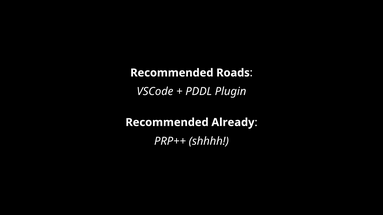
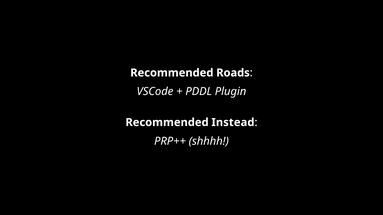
Already: Already -> Instead
